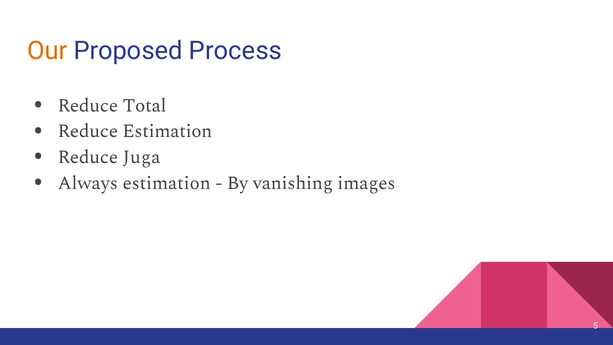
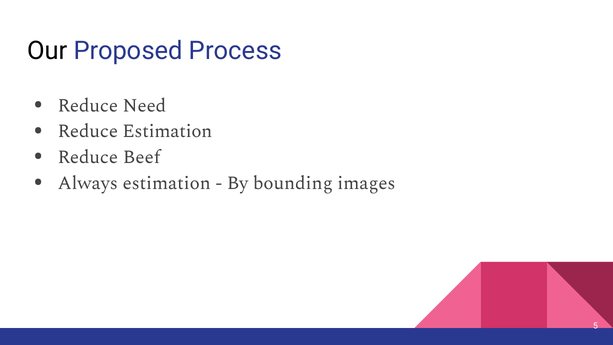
Our colour: orange -> black
Total: Total -> Need
Juga: Juga -> Beef
vanishing: vanishing -> bounding
